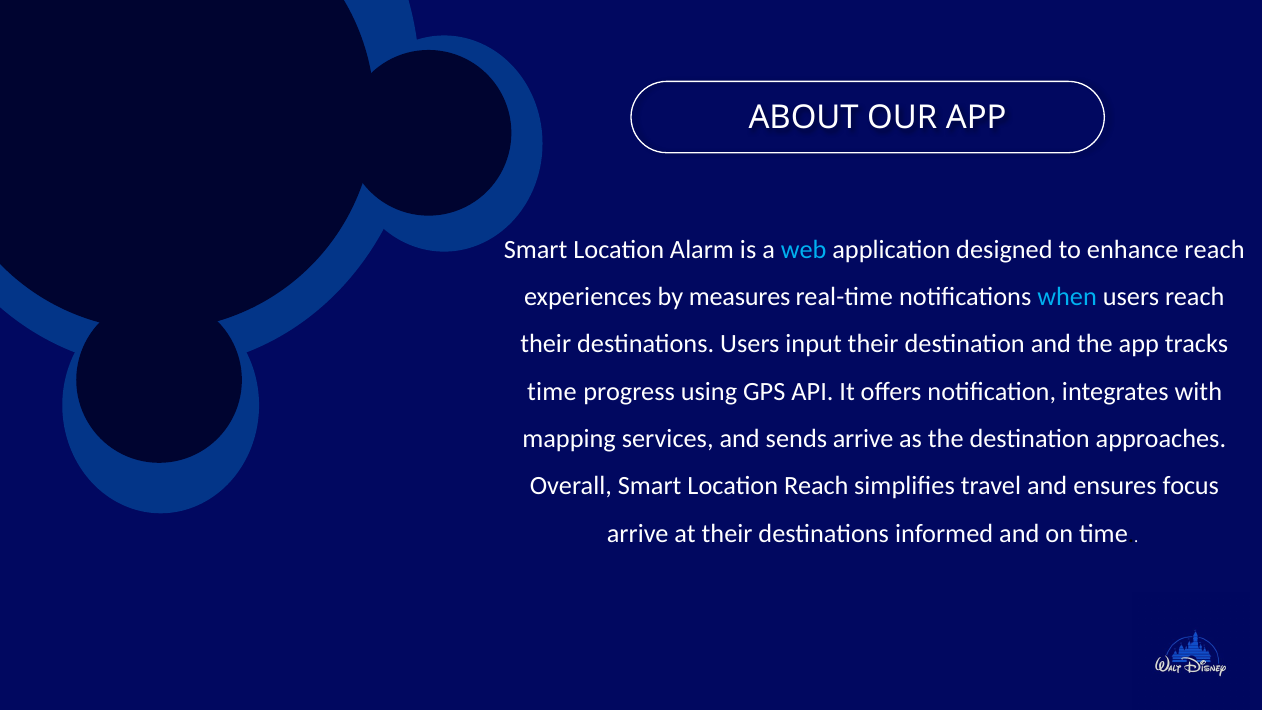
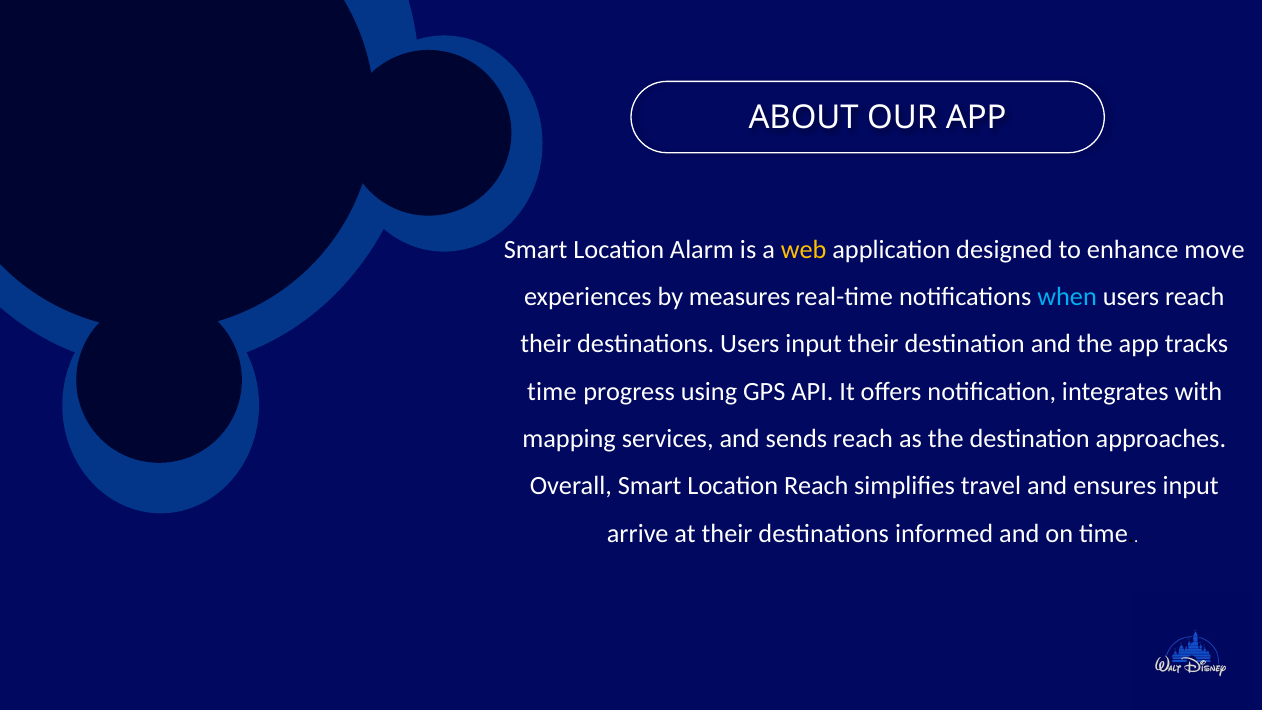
web colour: light blue -> yellow
enhance reach: reach -> move
sends arrive: arrive -> reach
ensures focus: focus -> input
